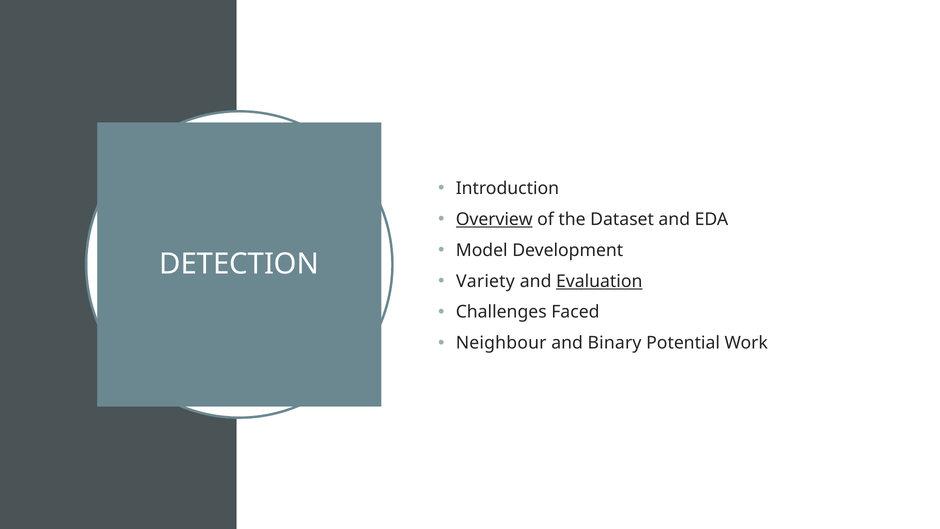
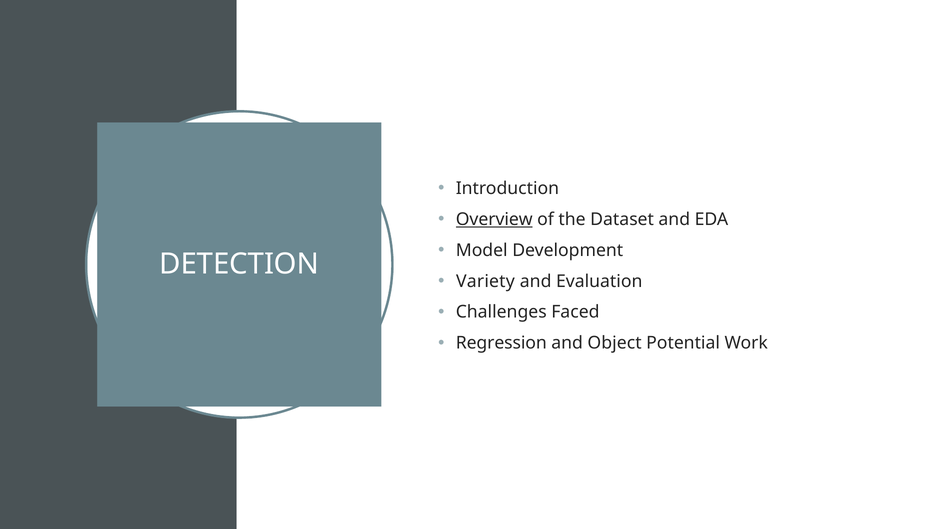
Evaluation underline: present -> none
Neighbour: Neighbour -> Regression
Binary: Binary -> Object
